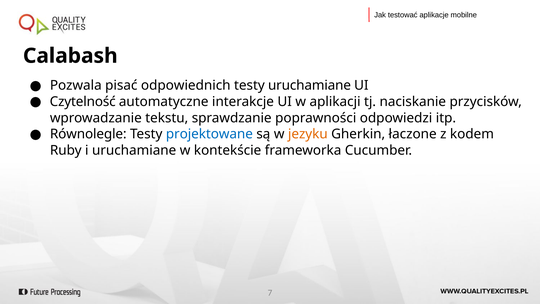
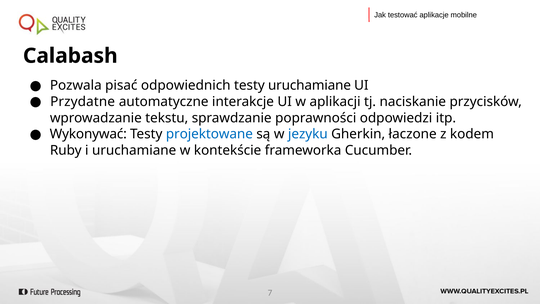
Czytelność: Czytelność -> Przydatne
Równolegle: Równolegle -> Wykonywać
jezyku colour: orange -> blue
